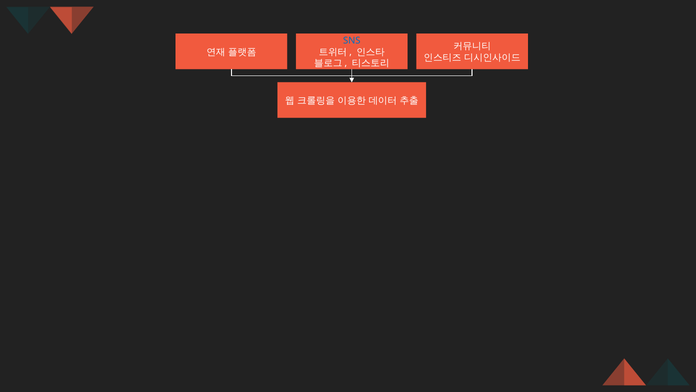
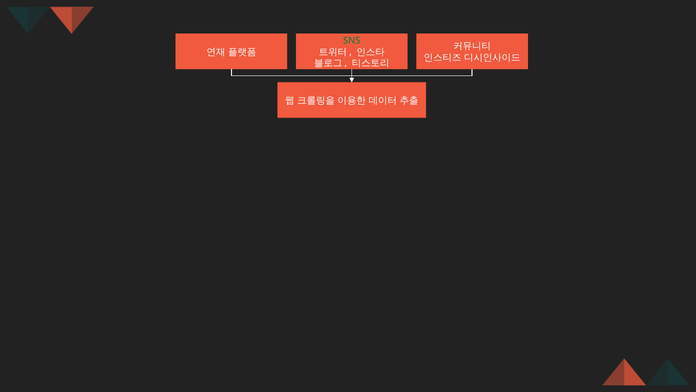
SNS colour: blue -> green
